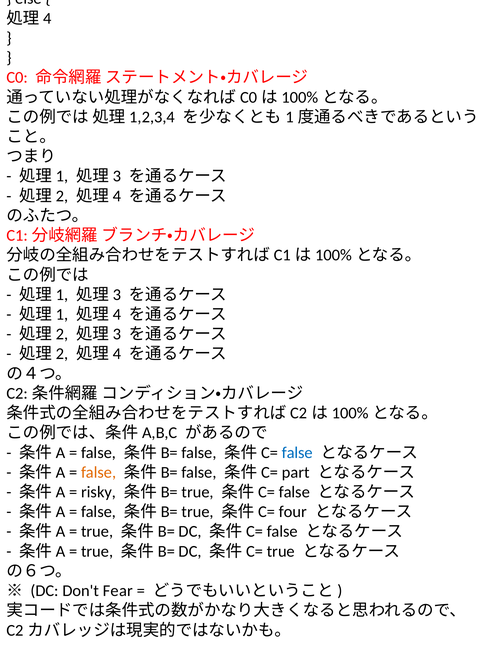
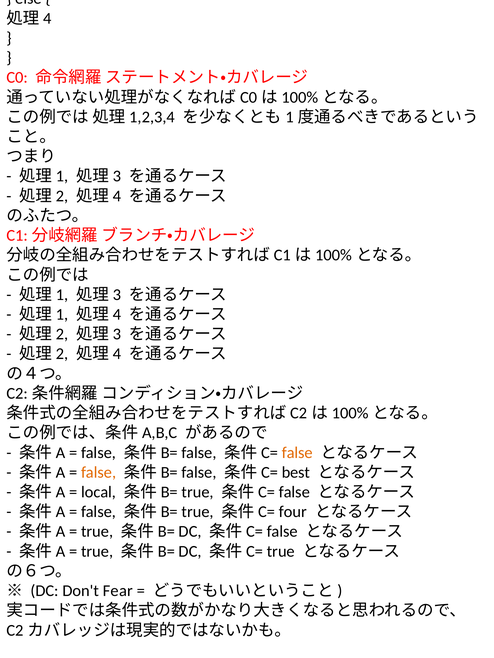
false at (297, 453) colour: blue -> orange
part: part -> best
risky: risky -> local
